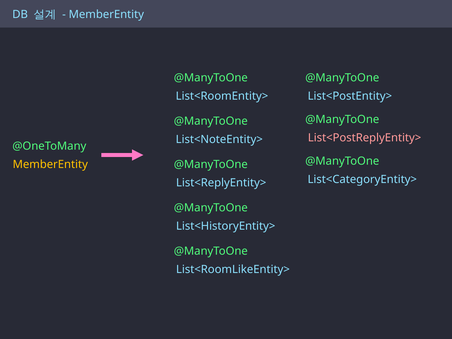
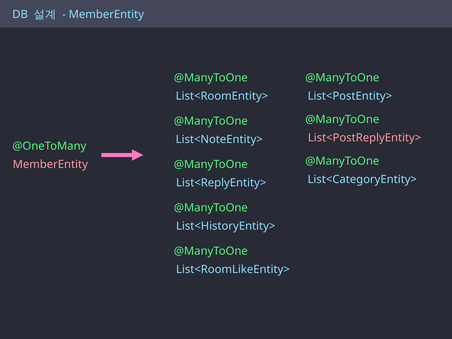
MemberEntity at (50, 164) colour: yellow -> pink
